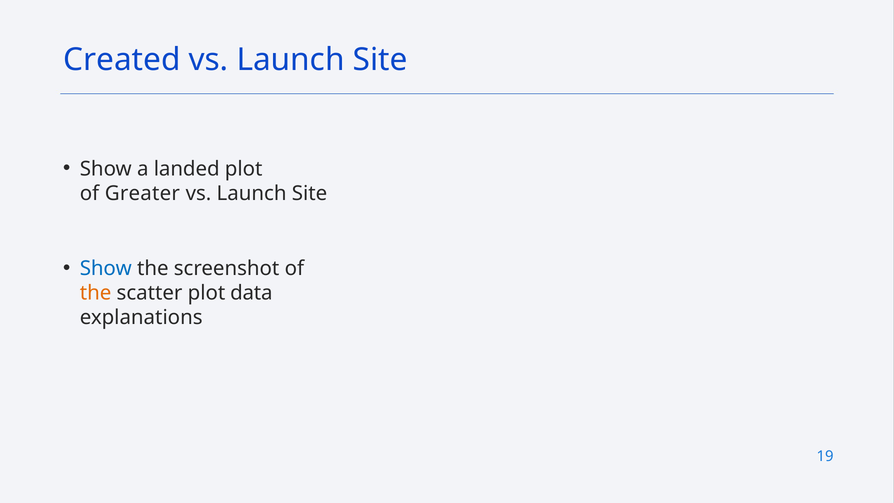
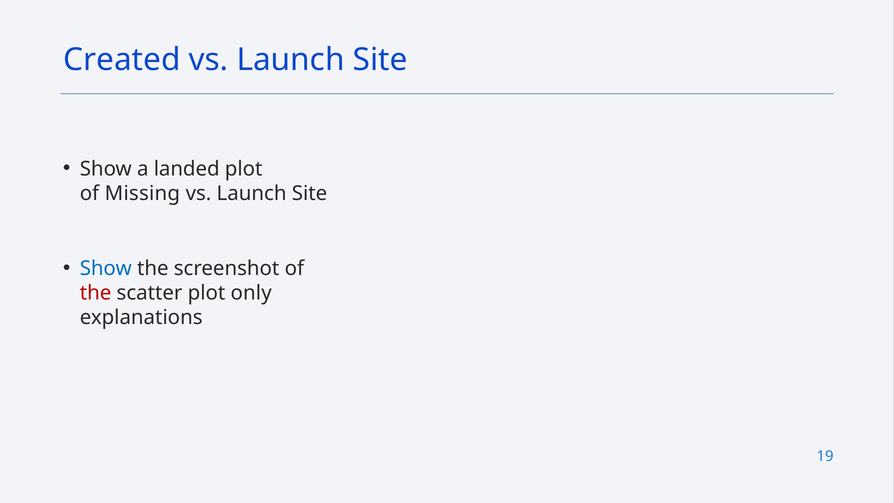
Greater: Greater -> Missing
the at (96, 293) colour: orange -> red
data: data -> only
